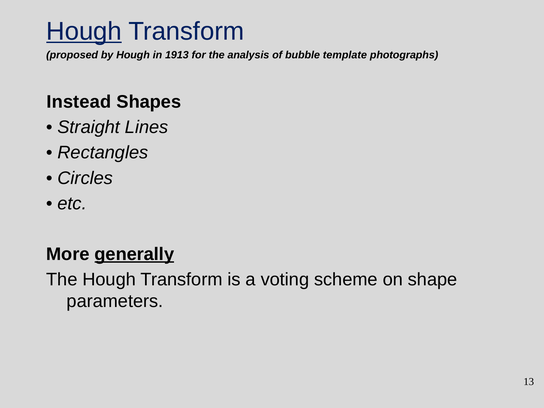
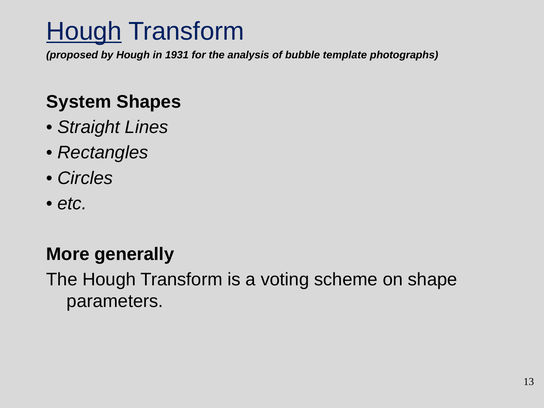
1913: 1913 -> 1931
Instead: Instead -> System
generally underline: present -> none
